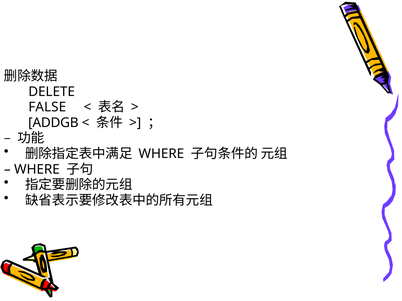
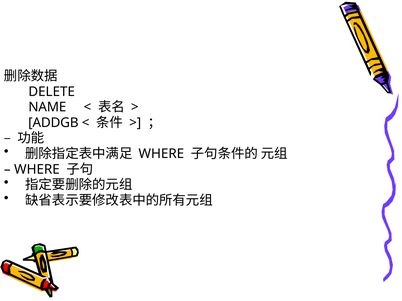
FALSE: FALSE -> NAME
